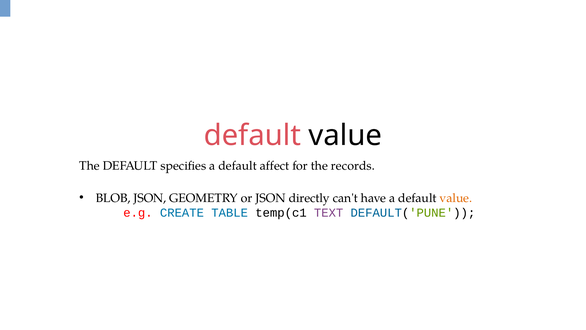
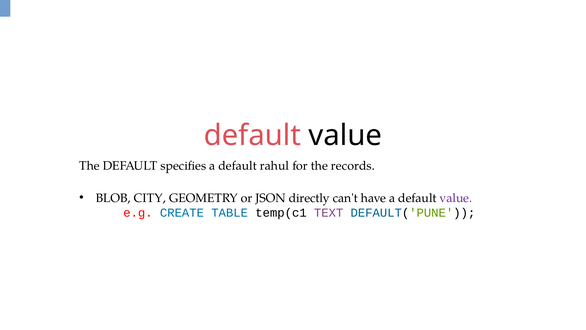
affect: affect -> rahul
BLOB JSON: JSON -> CITY
value at (456, 198) colour: orange -> purple
